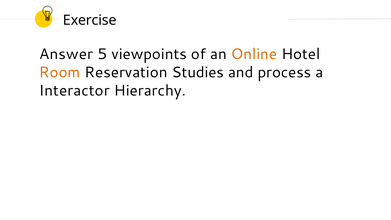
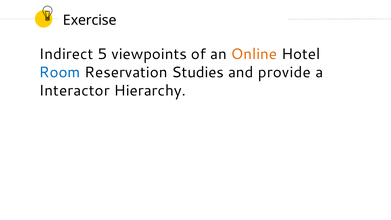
Answer: Answer -> Indirect
Room colour: orange -> blue
process: process -> provide
